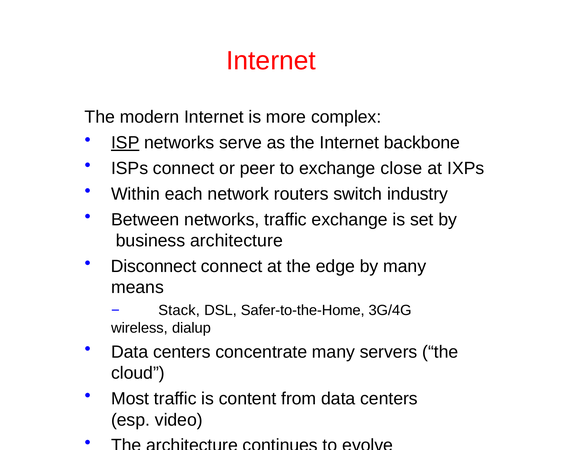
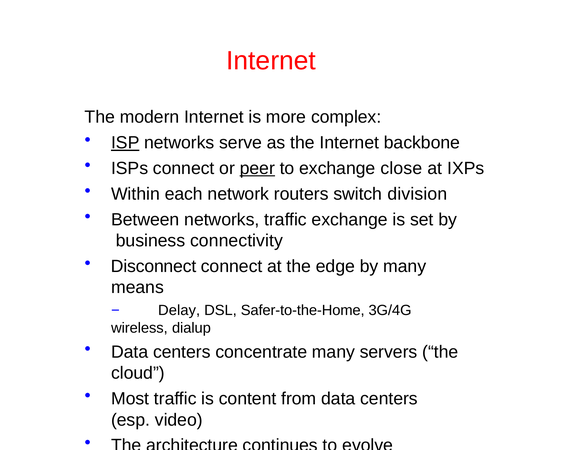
peer underline: none -> present
industry: industry -> division
business architecture: architecture -> connectivity
Stack: Stack -> Delay
